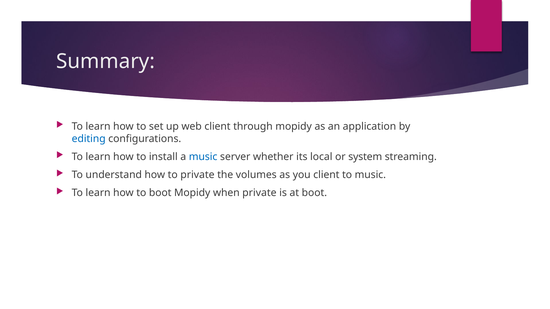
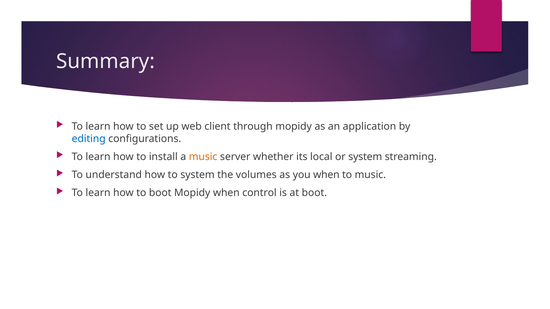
music at (203, 157) colour: blue -> orange
to private: private -> system
you client: client -> when
when private: private -> control
